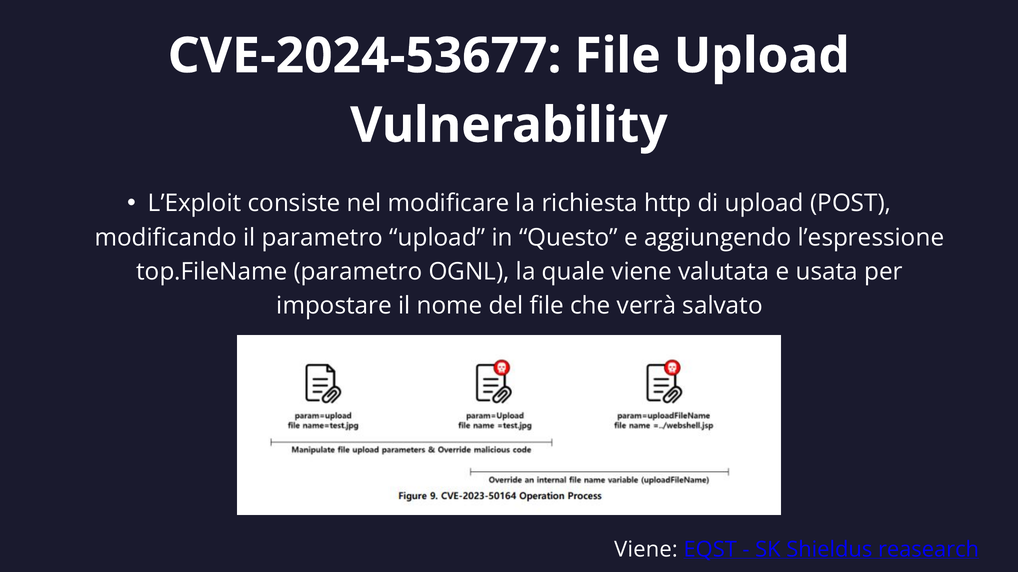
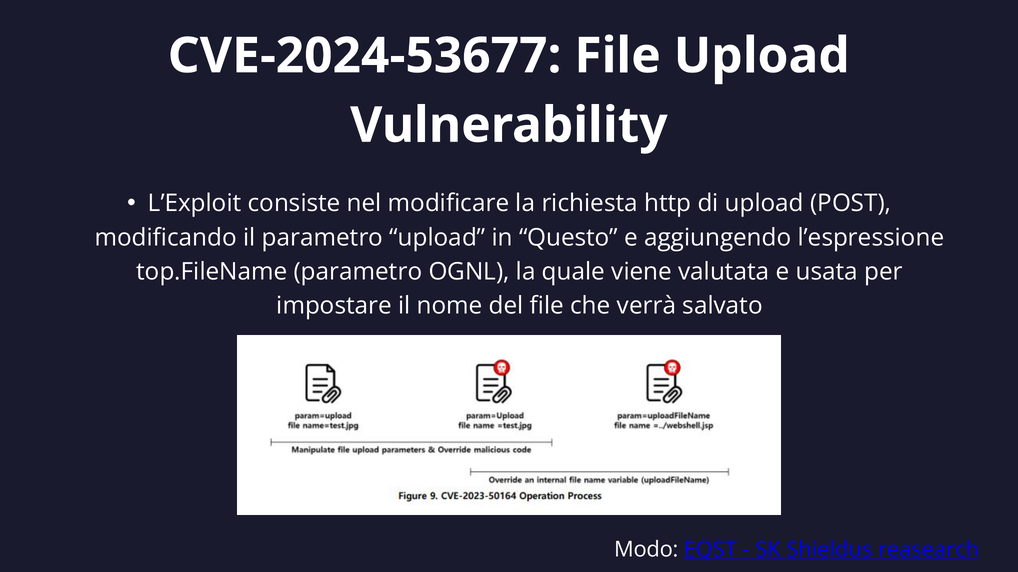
Viene at (646, 550): Viene -> Modo
